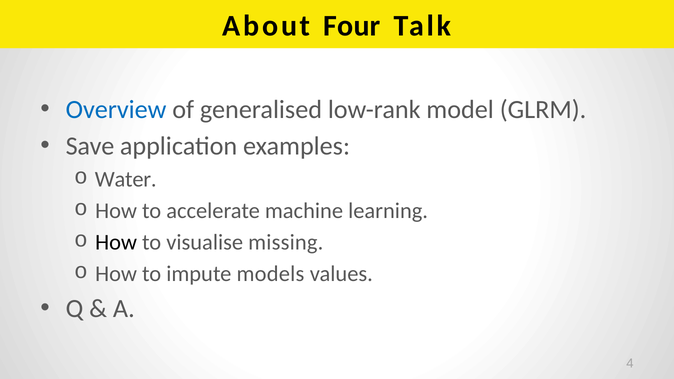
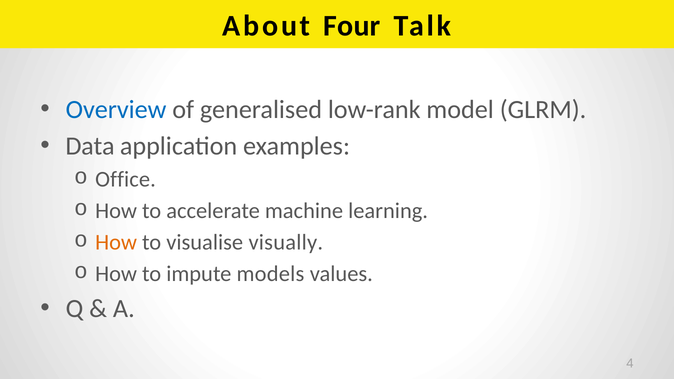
Save: Save -> Data
Water: Water -> Office
How at (116, 242) colour: black -> orange
missing: missing -> visually
